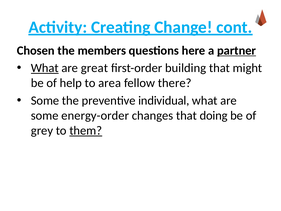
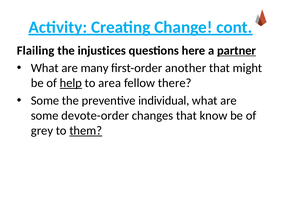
Chosen: Chosen -> Flailing
members: members -> injustices
What at (45, 68) underline: present -> none
great: great -> many
building: building -> another
help underline: none -> present
energy-order: energy-order -> devote-order
doing: doing -> know
